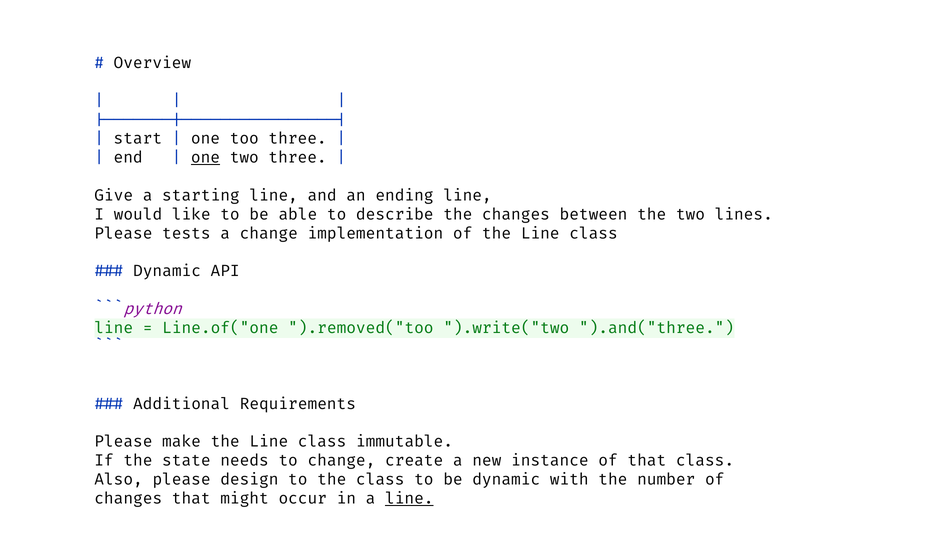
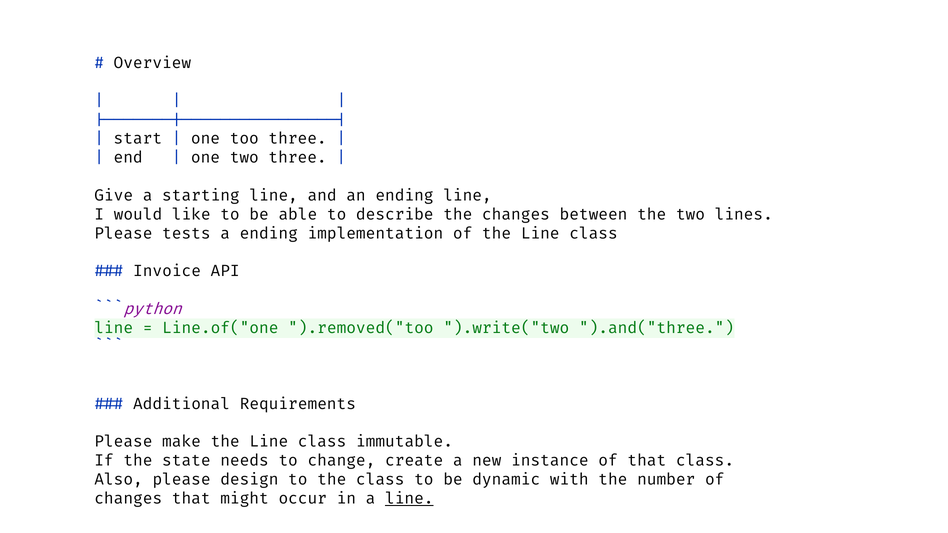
one at (205, 158) underline: present -> none
a change: change -> ending
Dynamic at (167, 271): Dynamic -> Invoice
